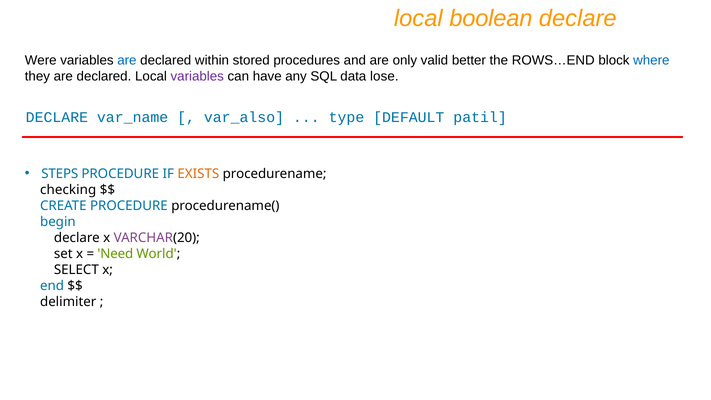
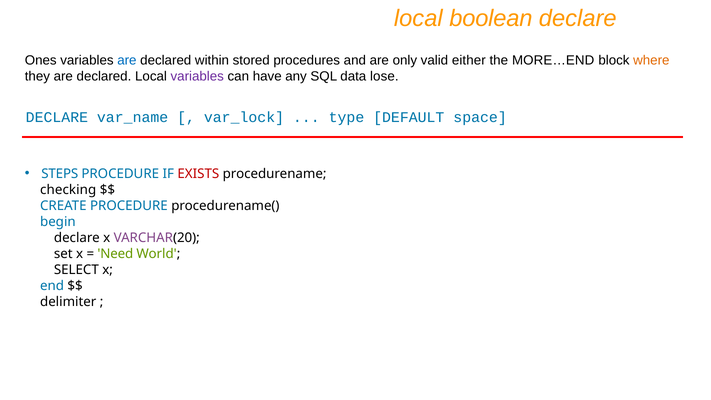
Were: Were -> Ones
better: better -> either
ROWS…END: ROWS…END -> MORE…END
where colour: blue -> orange
var_also: var_also -> var_lock
patil: patil -> space
EXISTS colour: orange -> red
